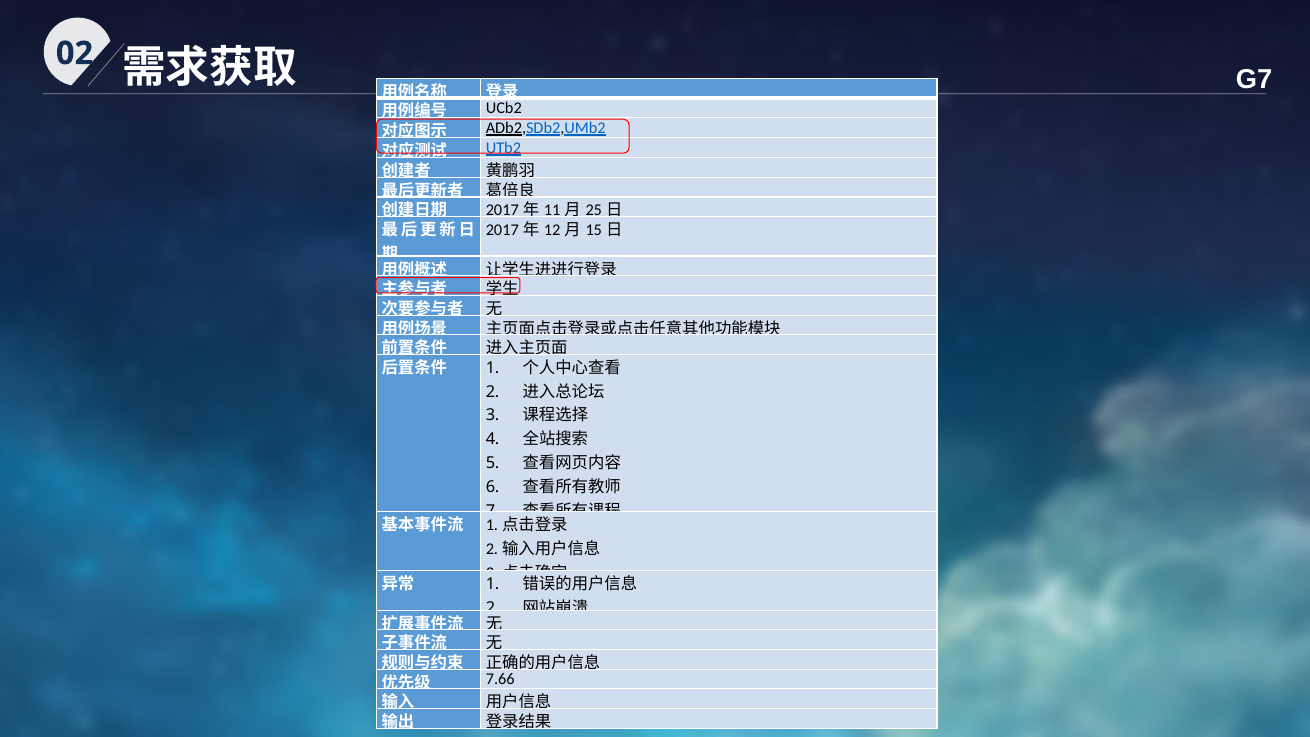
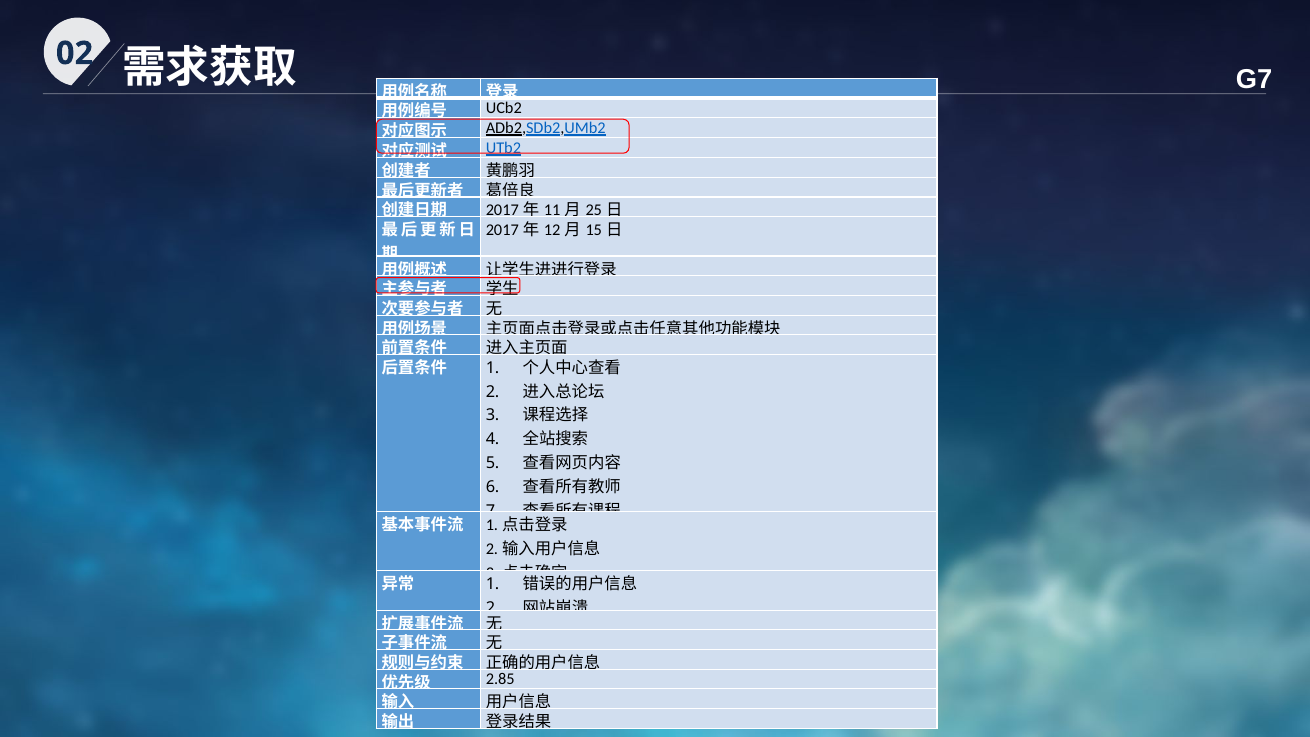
7.66: 7.66 -> 2.85
